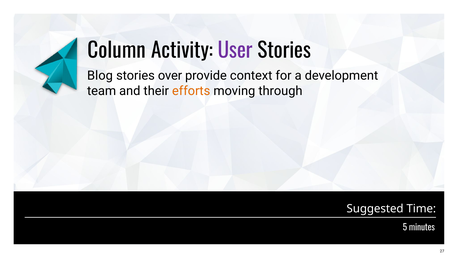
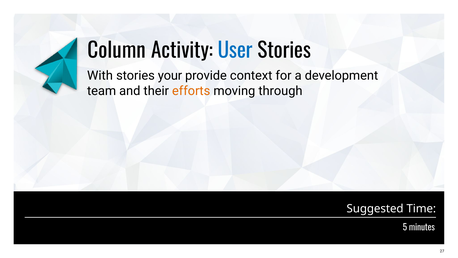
User colour: purple -> blue
Blog: Blog -> With
over: over -> your
